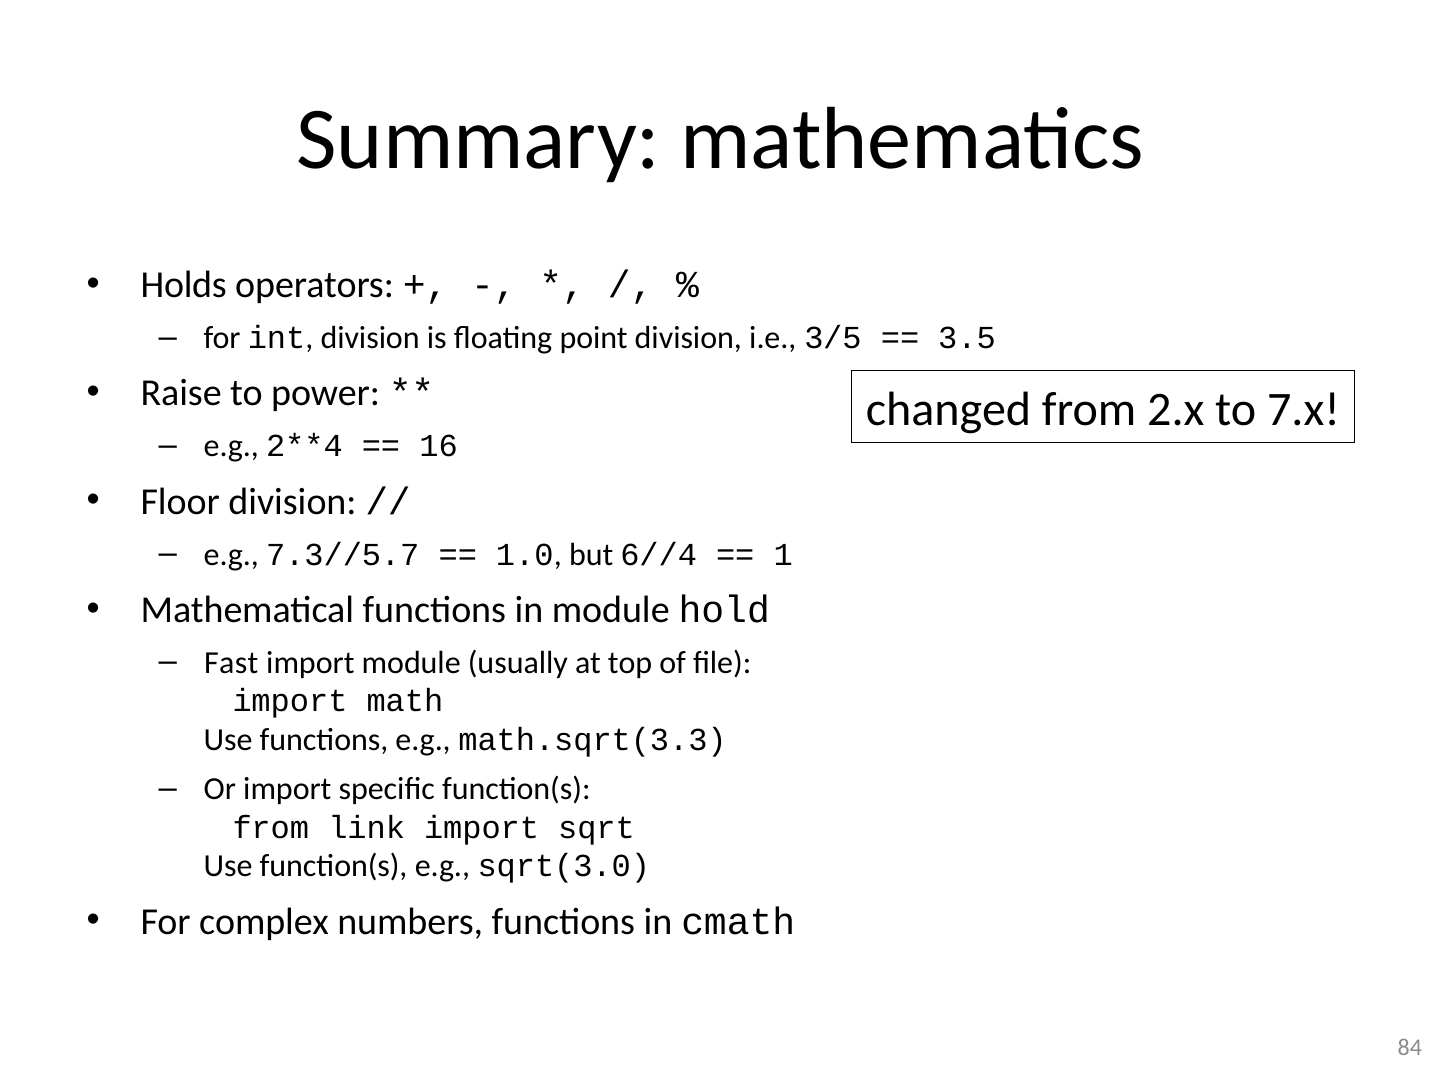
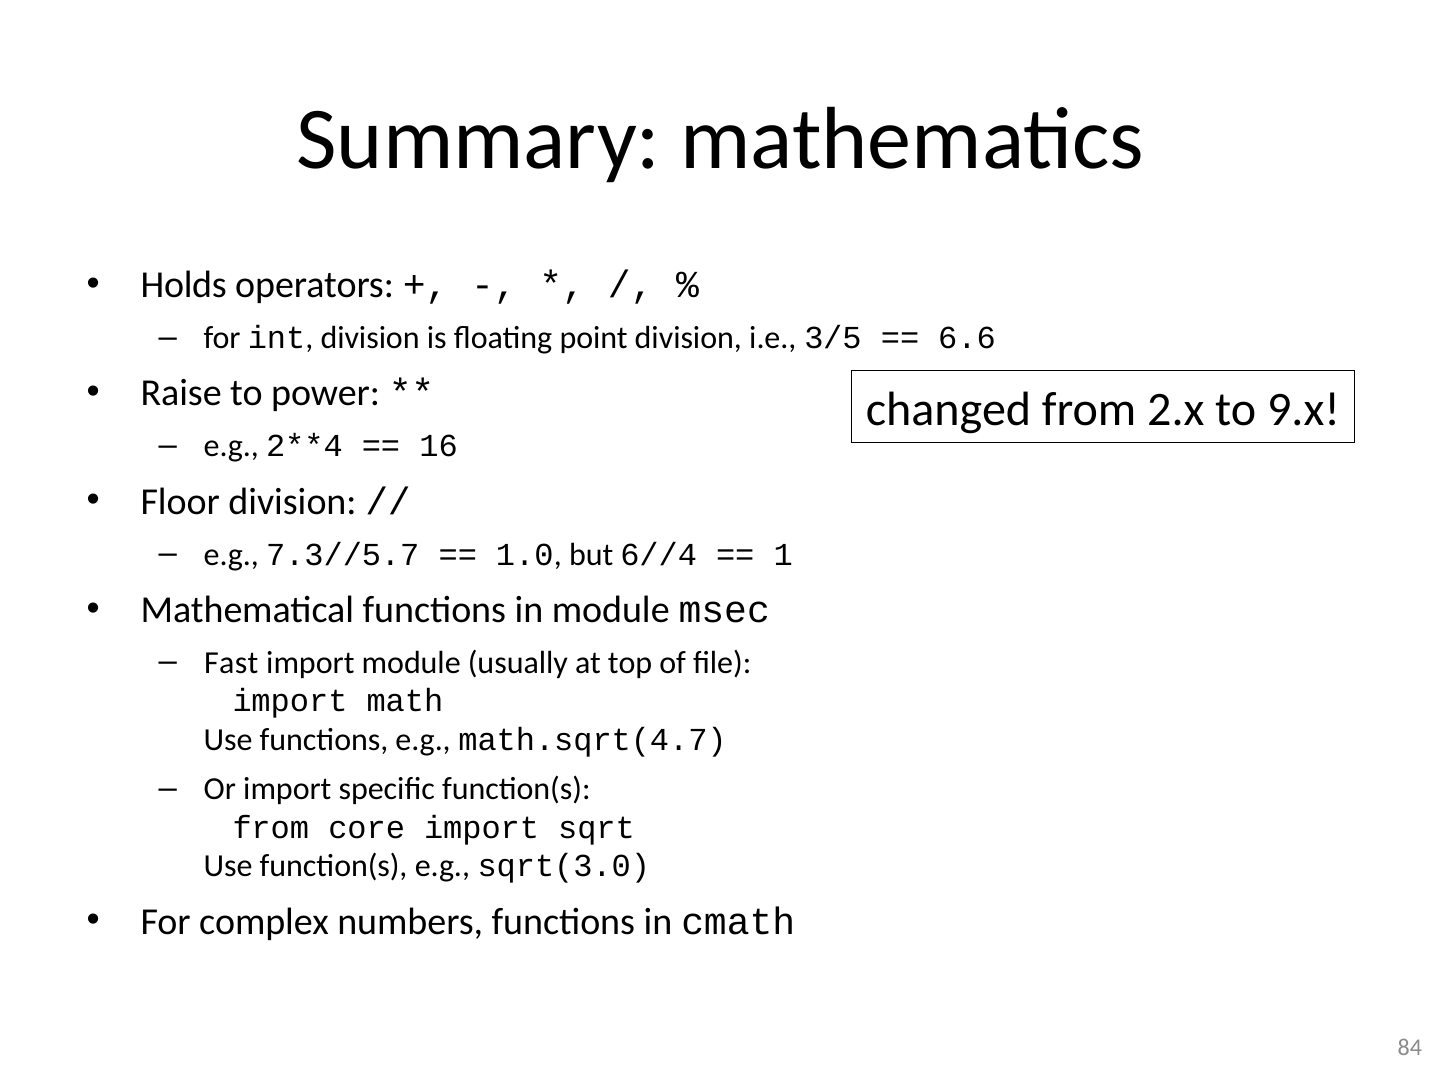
3.5: 3.5 -> 6.6
7.x: 7.x -> 9.x
hold: hold -> msec
math.sqrt(3.3: math.sqrt(3.3 -> math.sqrt(4.7
link: link -> core
